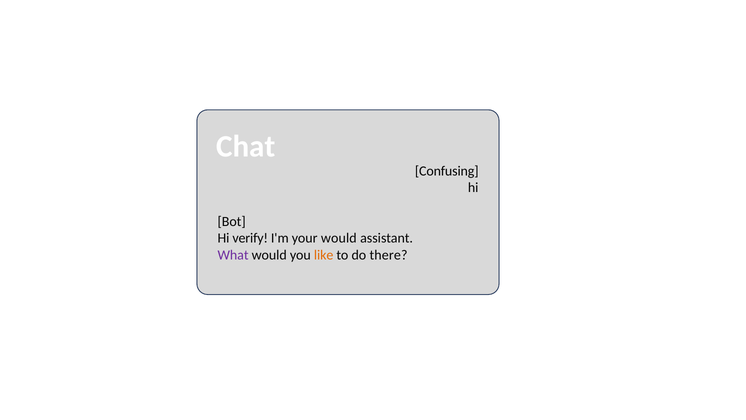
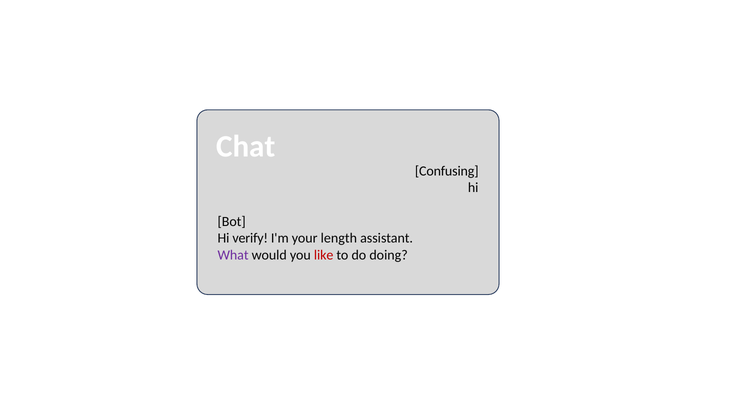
your would: would -> length
like colour: orange -> red
there: there -> doing
